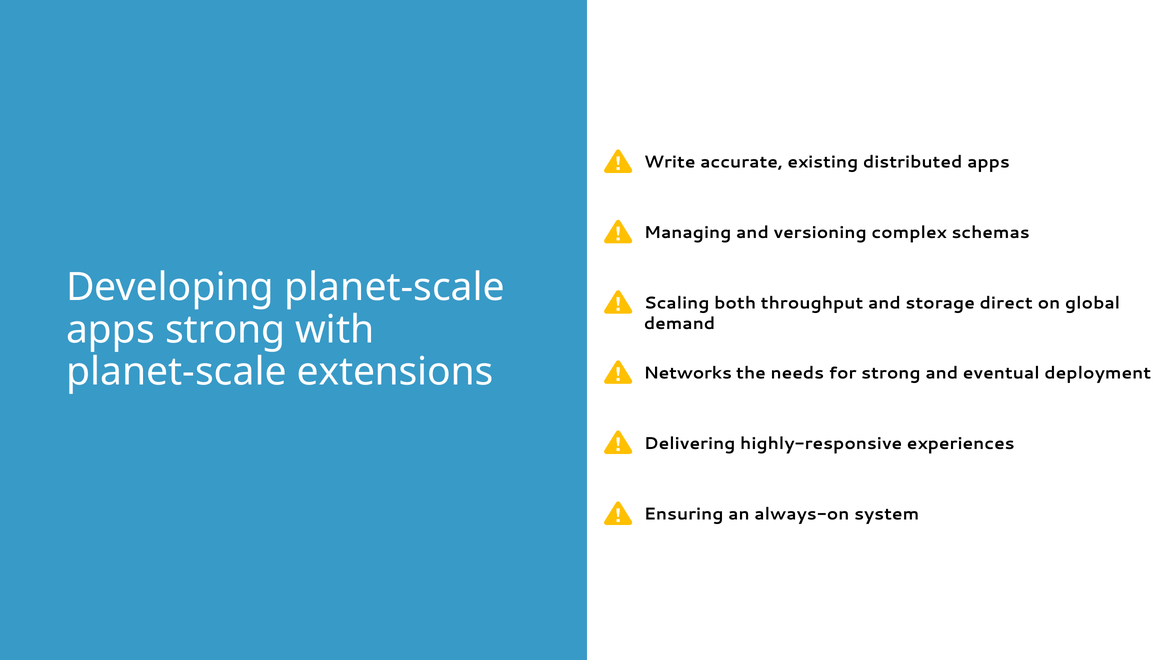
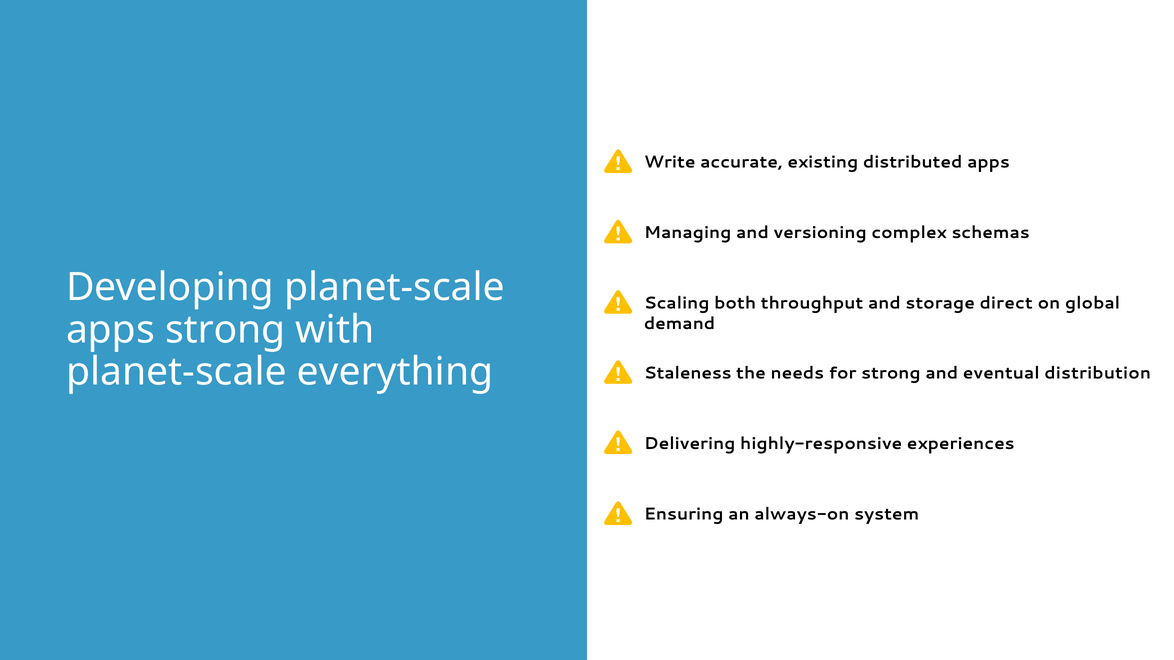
extensions: extensions -> everything
Networks: Networks -> Staleness
deployment: deployment -> distribution
